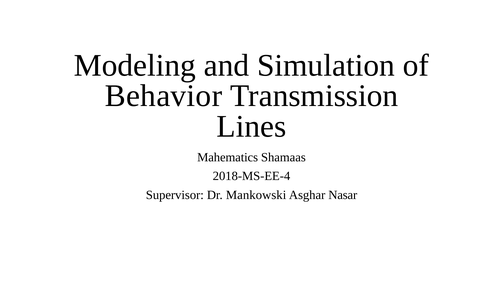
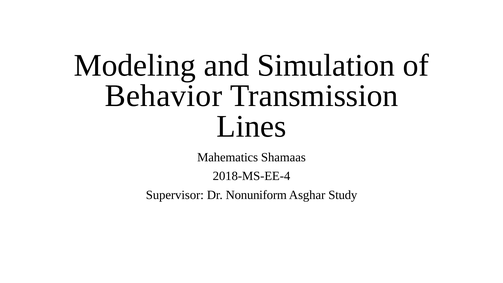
Mankowski: Mankowski -> Nonuniform
Nasar: Nasar -> Study
